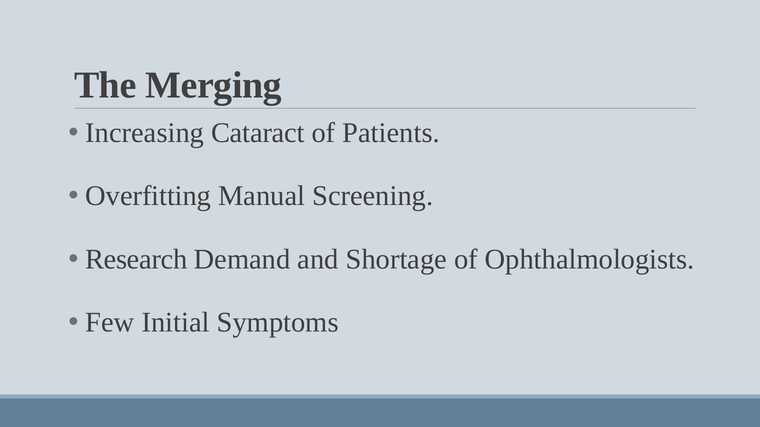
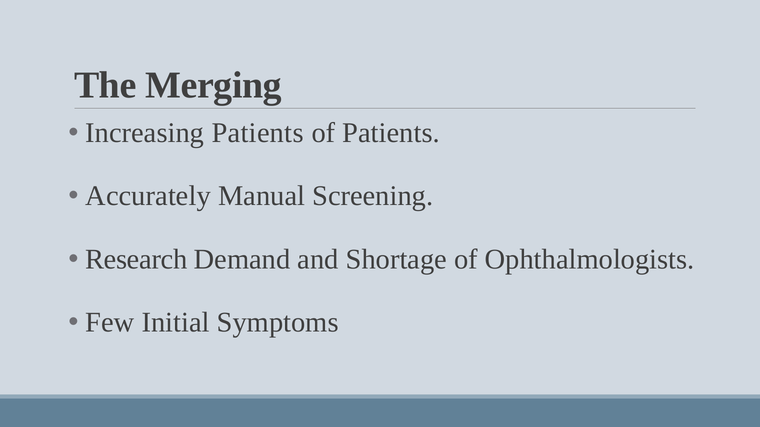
Increasing Cataract: Cataract -> Patients
Overfitting: Overfitting -> Accurately
